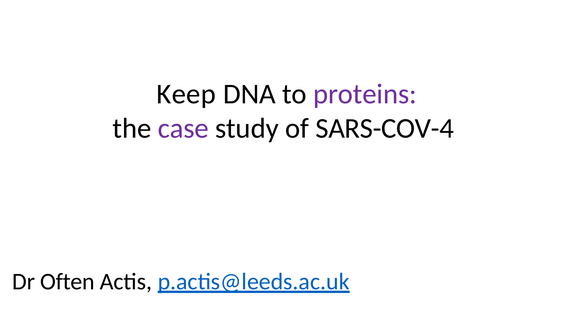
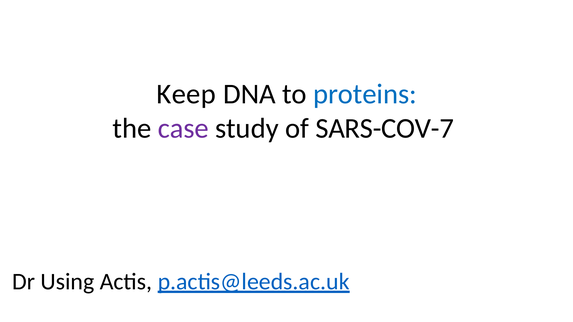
proteins colour: purple -> blue
SARS-COV-4: SARS-COV-4 -> SARS-COV-7
Often: Often -> Using
